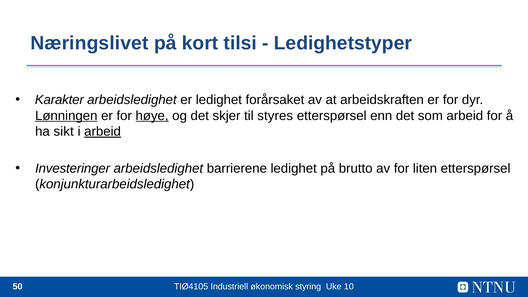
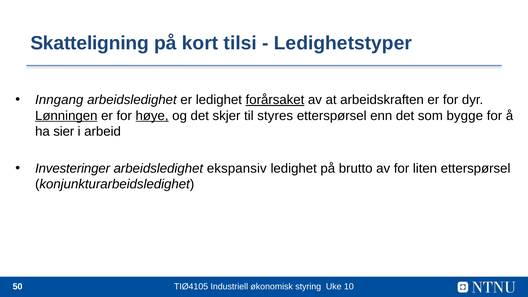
Næringslivet: Næringslivet -> Skatteligning
Karakter: Karakter -> Inngang
forårsaket underline: none -> present
som arbeid: arbeid -> bygge
sikt: sikt -> sier
arbeid at (103, 132) underline: present -> none
barrierene: barrierene -> ekspansiv
